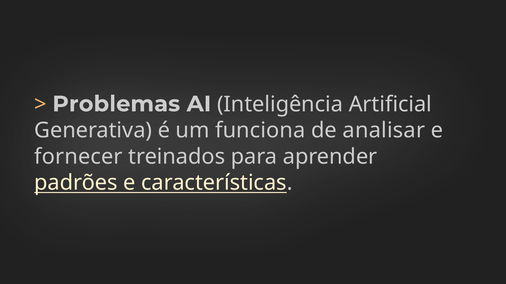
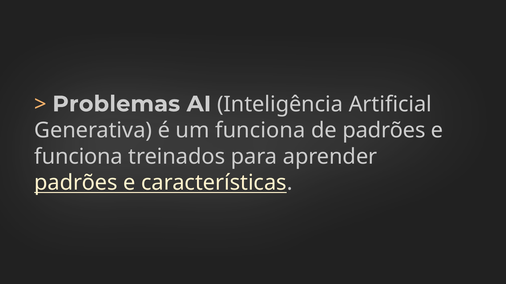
de analisar: analisar -> padrões
fornecer at (78, 157): fornecer -> funciona
